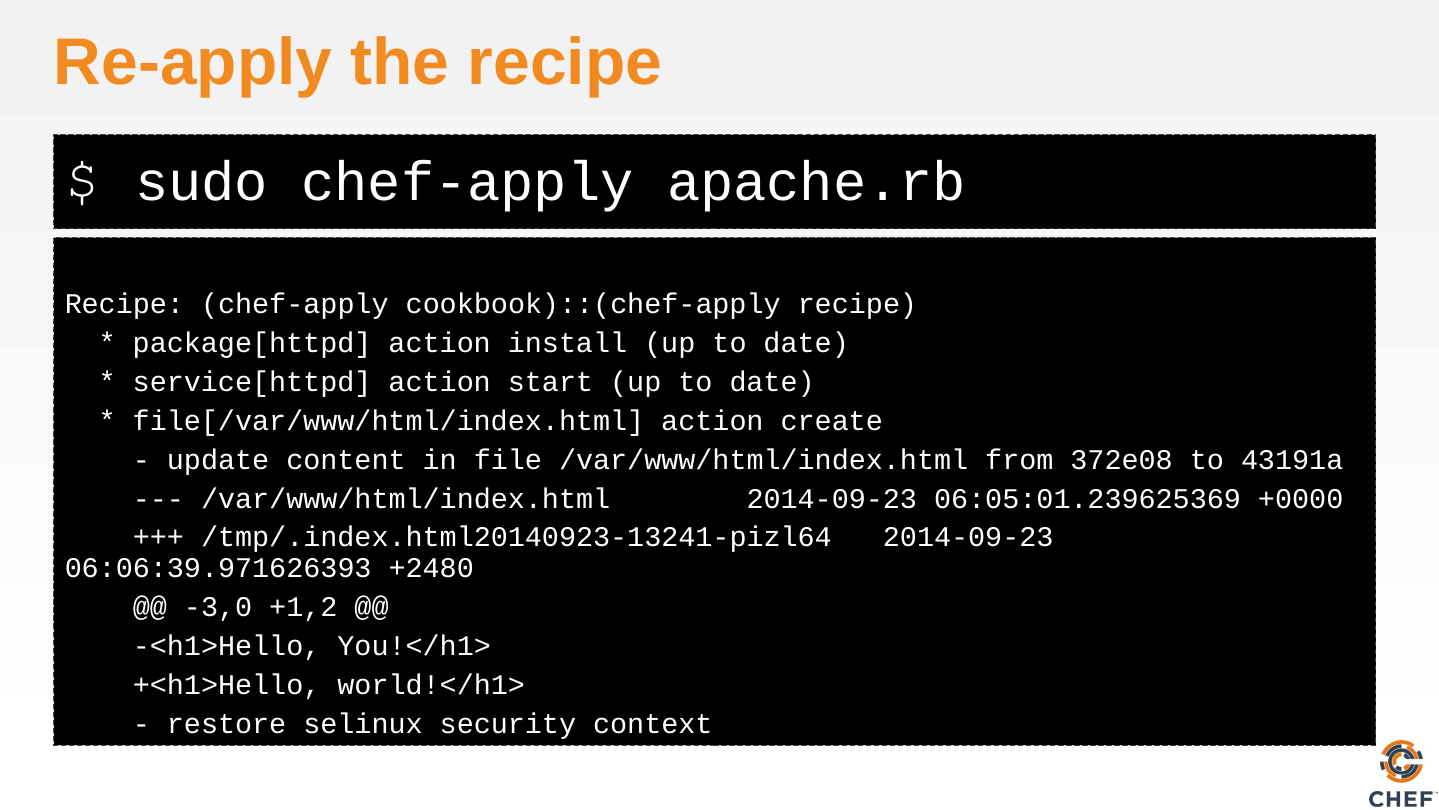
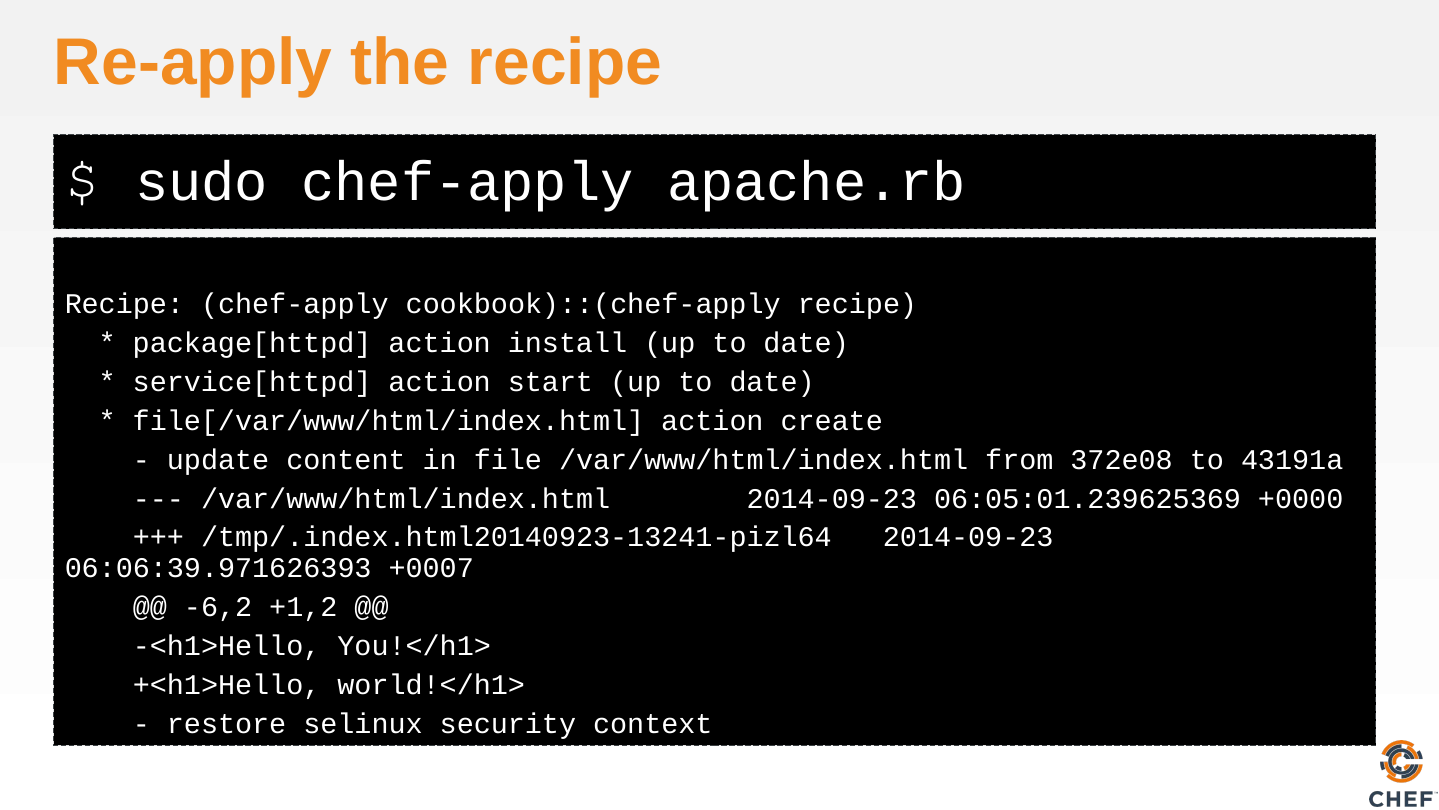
+2480: +2480 -> +0007
-3,0: -3,0 -> -6,2
